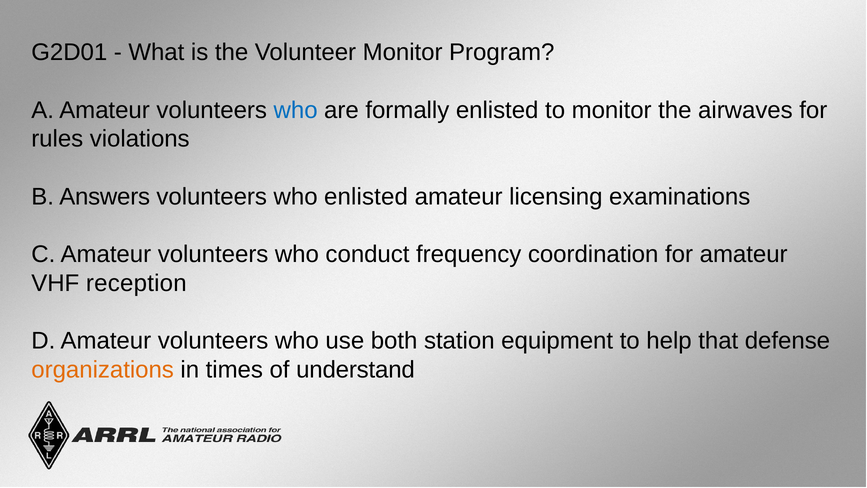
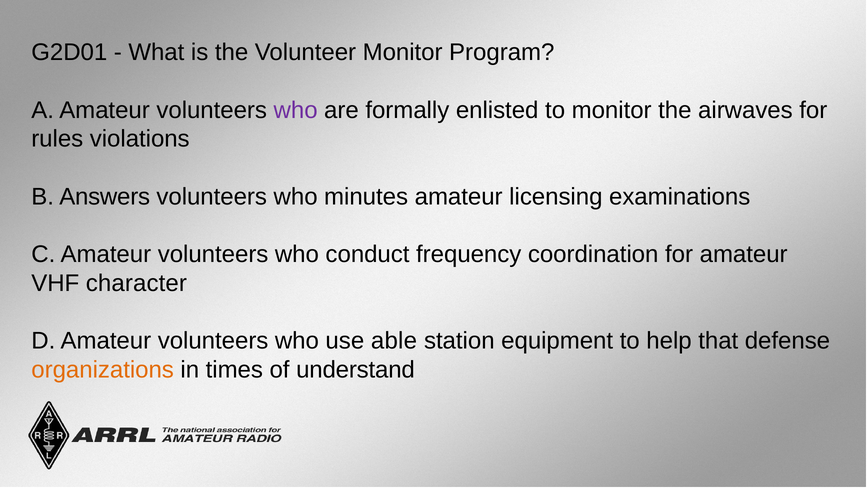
who at (296, 110) colour: blue -> purple
who enlisted: enlisted -> minutes
reception: reception -> character
both: both -> able
